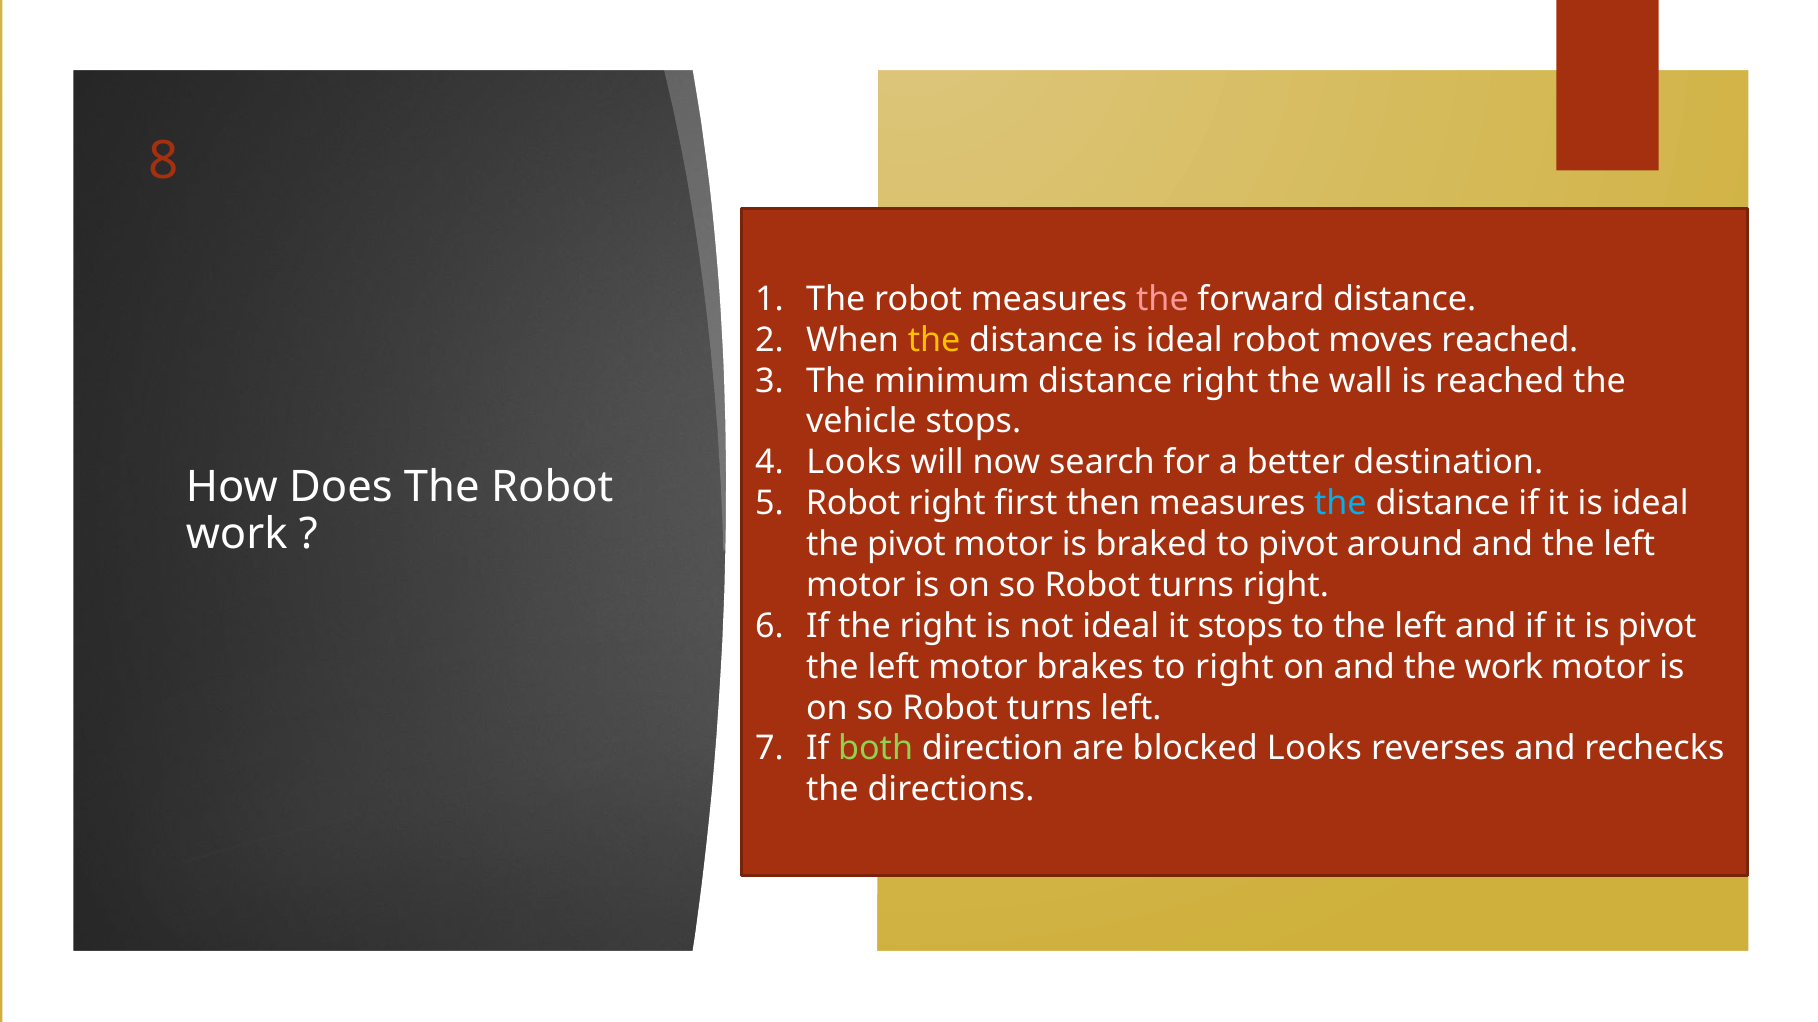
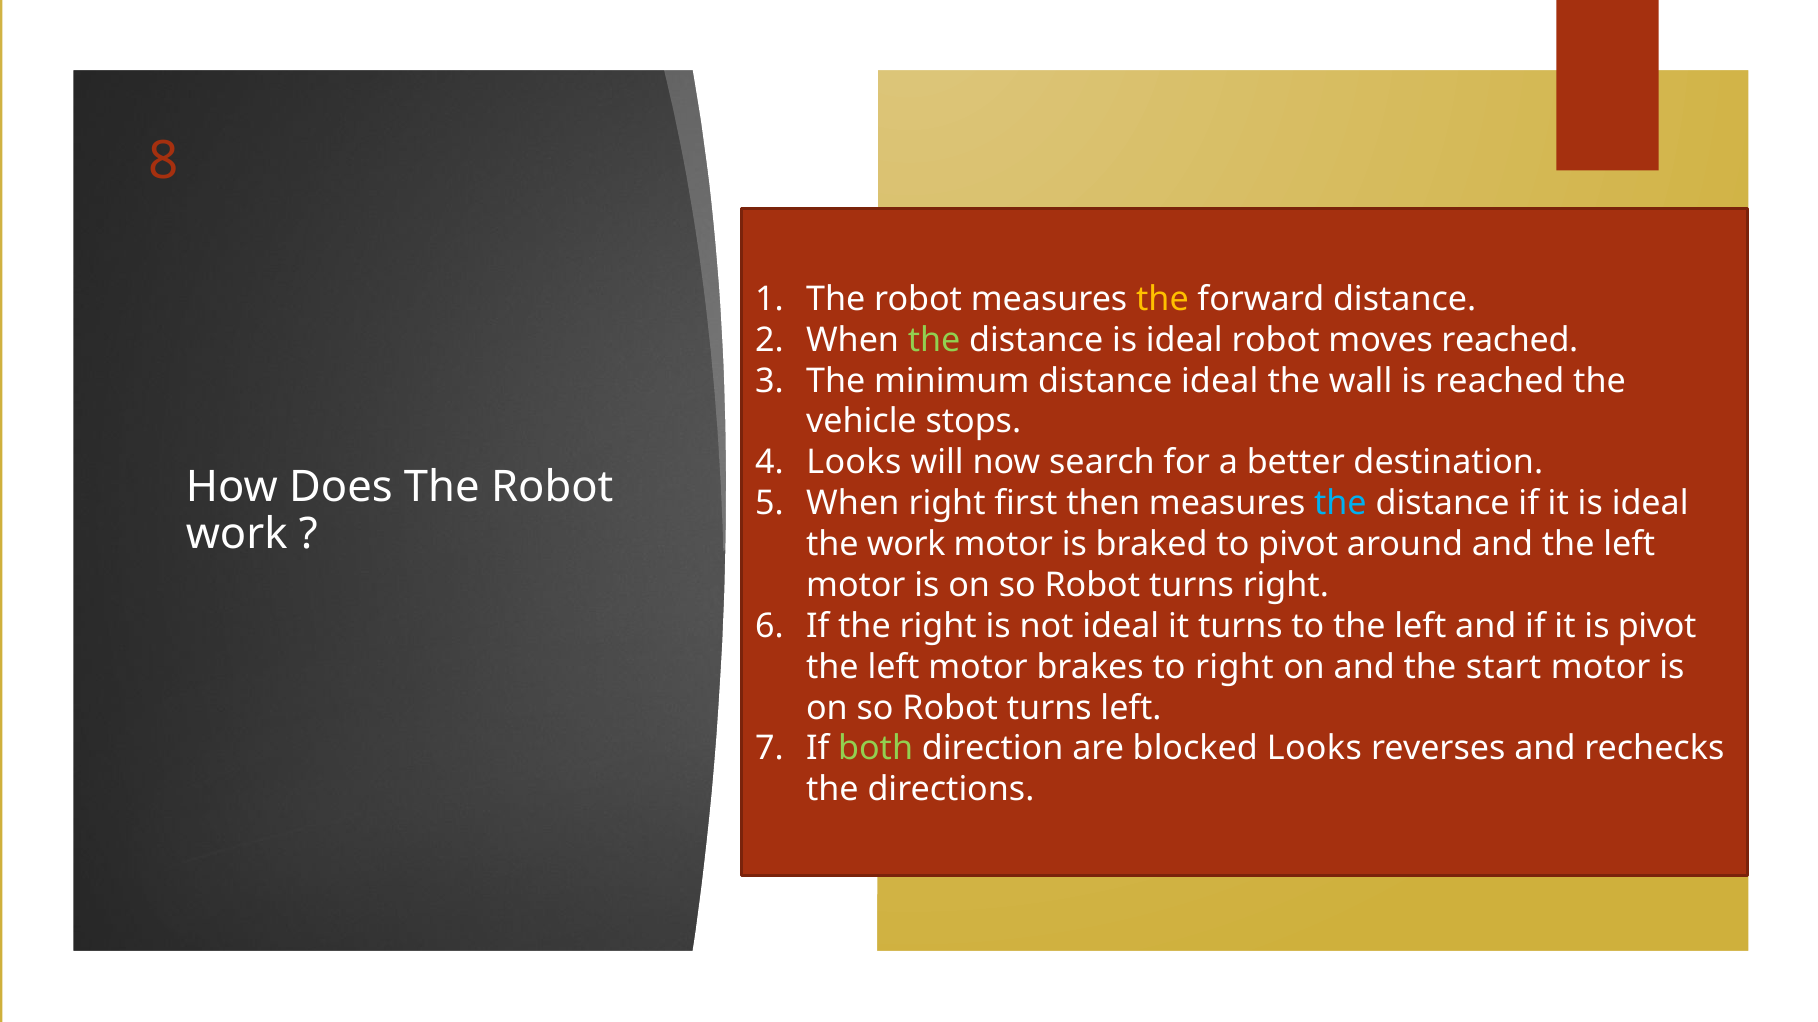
the at (1162, 299) colour: pink -> yellow
the at (934, 340) colour: yellow -> light green
distance right: right -> ideal
Robot at (853, 504): Robot -> When
the pivot: pivot -> work
it stops: stops -> turns
the work: work -> start
